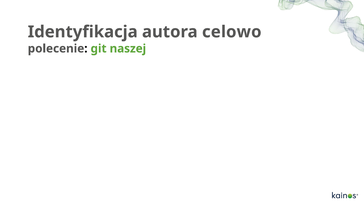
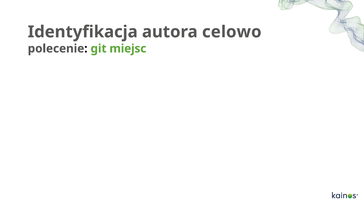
naszej: naszej -> miejsc
